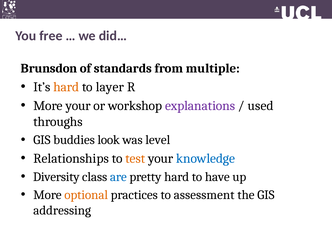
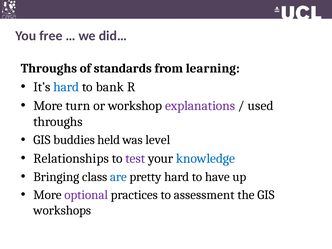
Brunsdon at (49, 68): Brunsdon -> Throughs
multiple: multiple -> learning
hard at (66, 87) colour: orange -> blue
layer: layer -> bank
More your: your -> turn
look: look -> held
test colour: orange -> purple
Diversity: Diversity -> Bringing
optional colour: orange -> purple
addressing: addressing -> workshops
